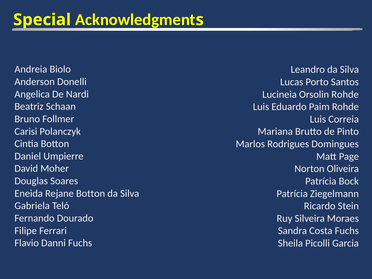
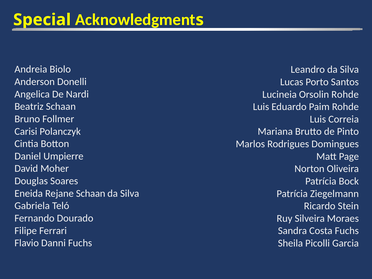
Rejane Botton: Botton -> Schaan
